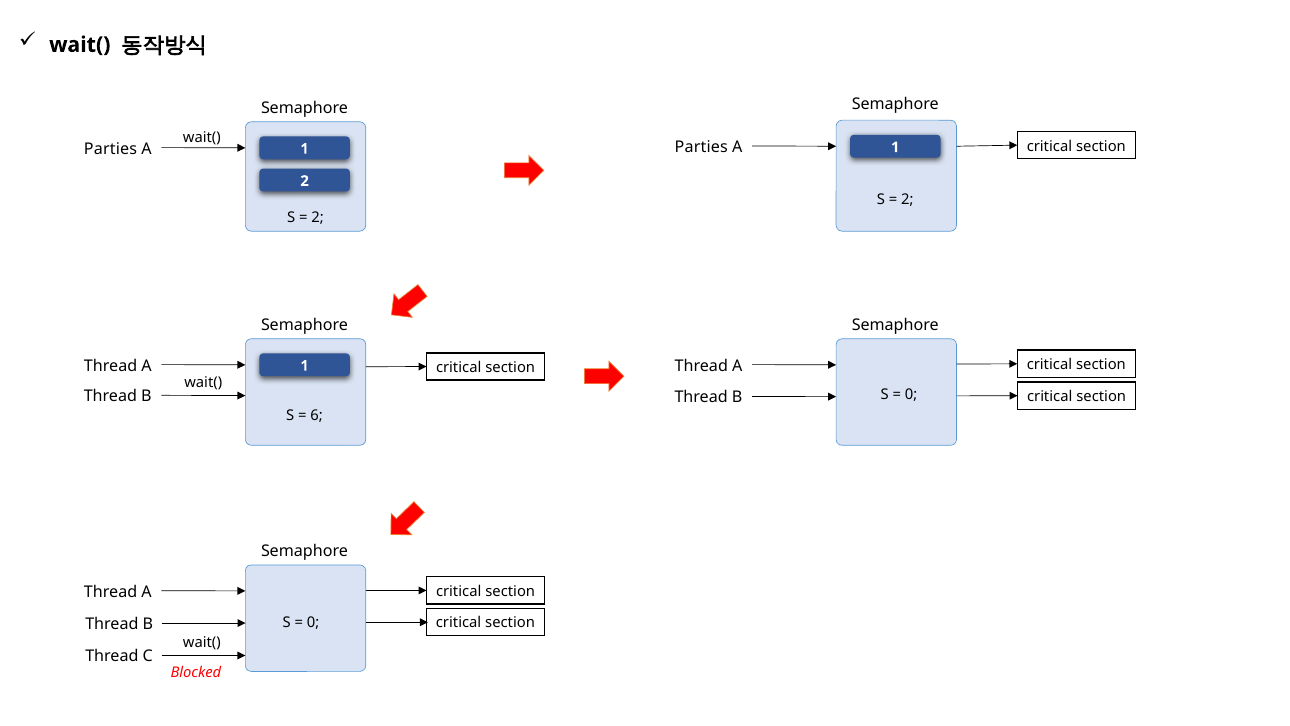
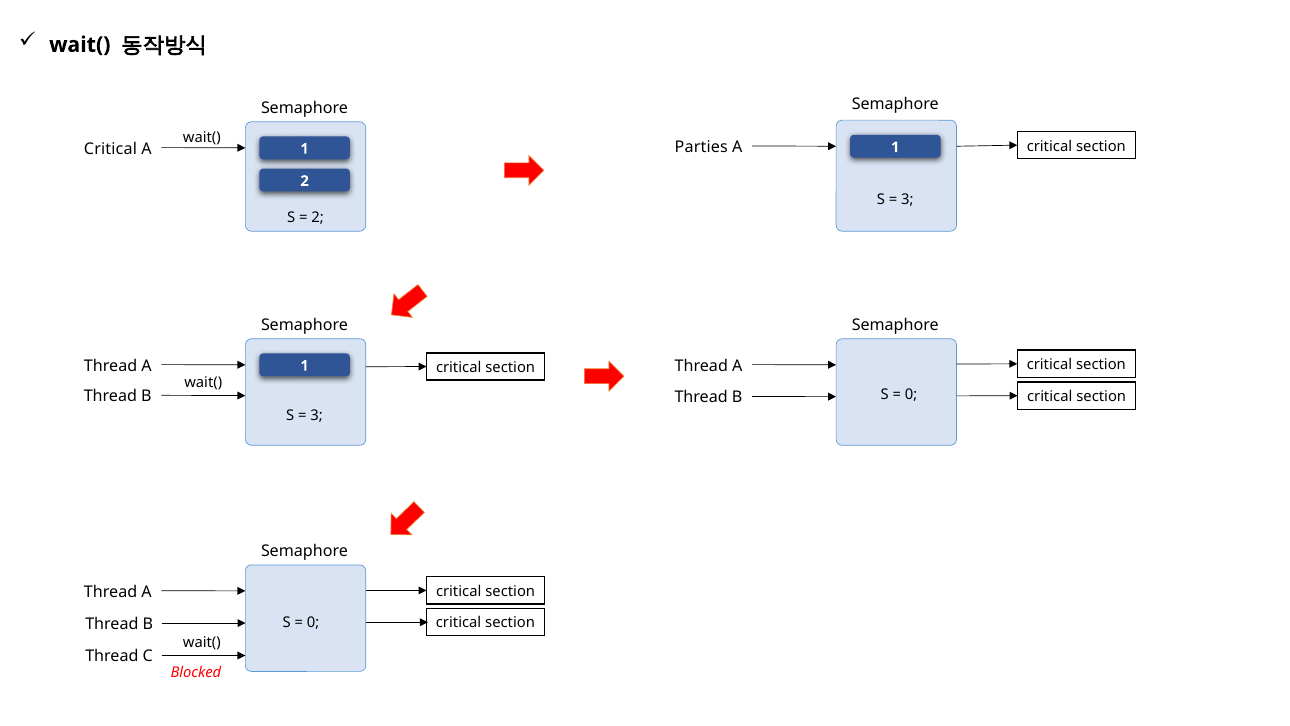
Parties at (110, 149): Parties -> Critical
2 at (907, 200): 2 -> 3
6 at (317, 416): 6 -> 3
